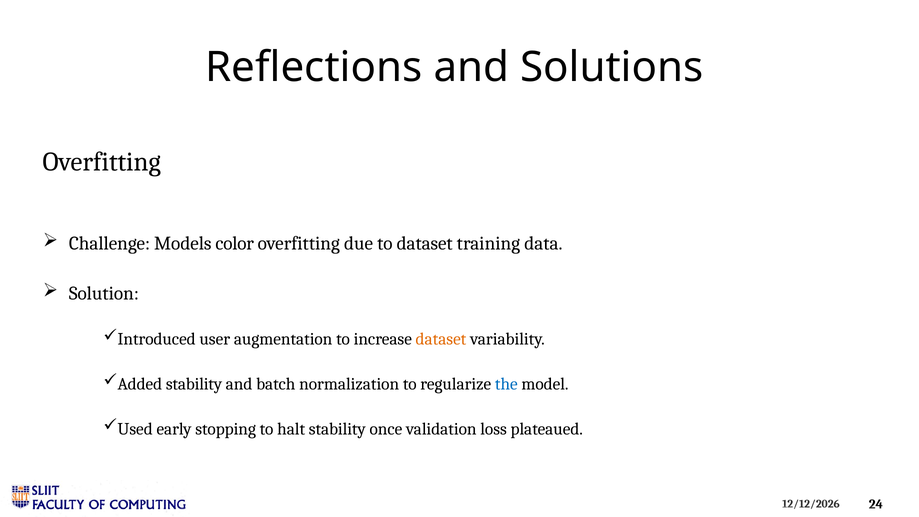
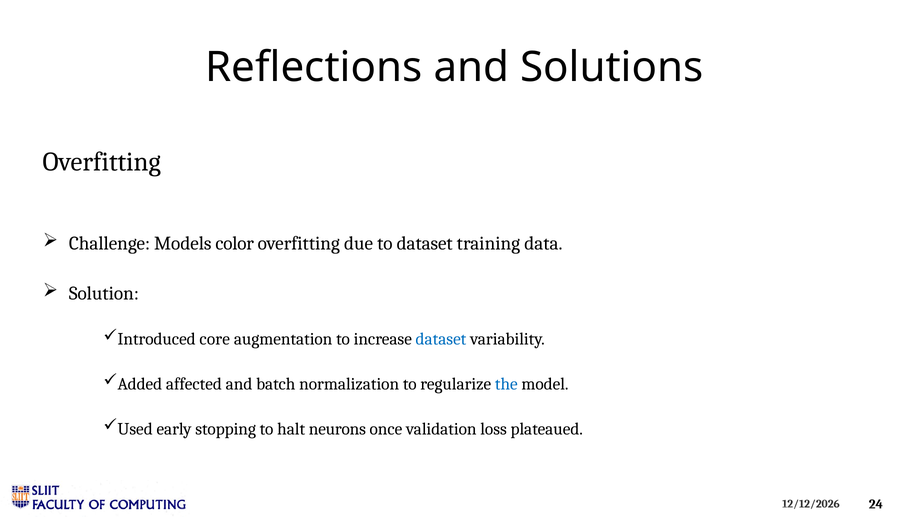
user: user -> core
dataset at (441, 339) colour: orange -> blue
stability at (194, 384): stability -> affected
halt stability: stability -> neurons
